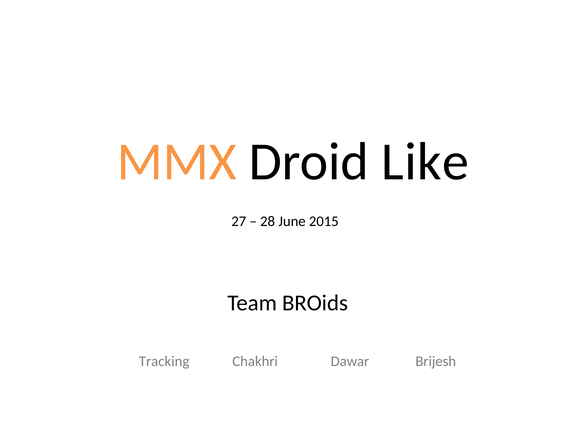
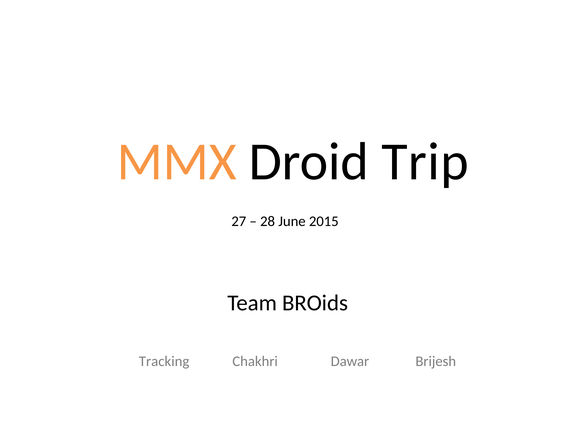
Like: Like -> Trip
